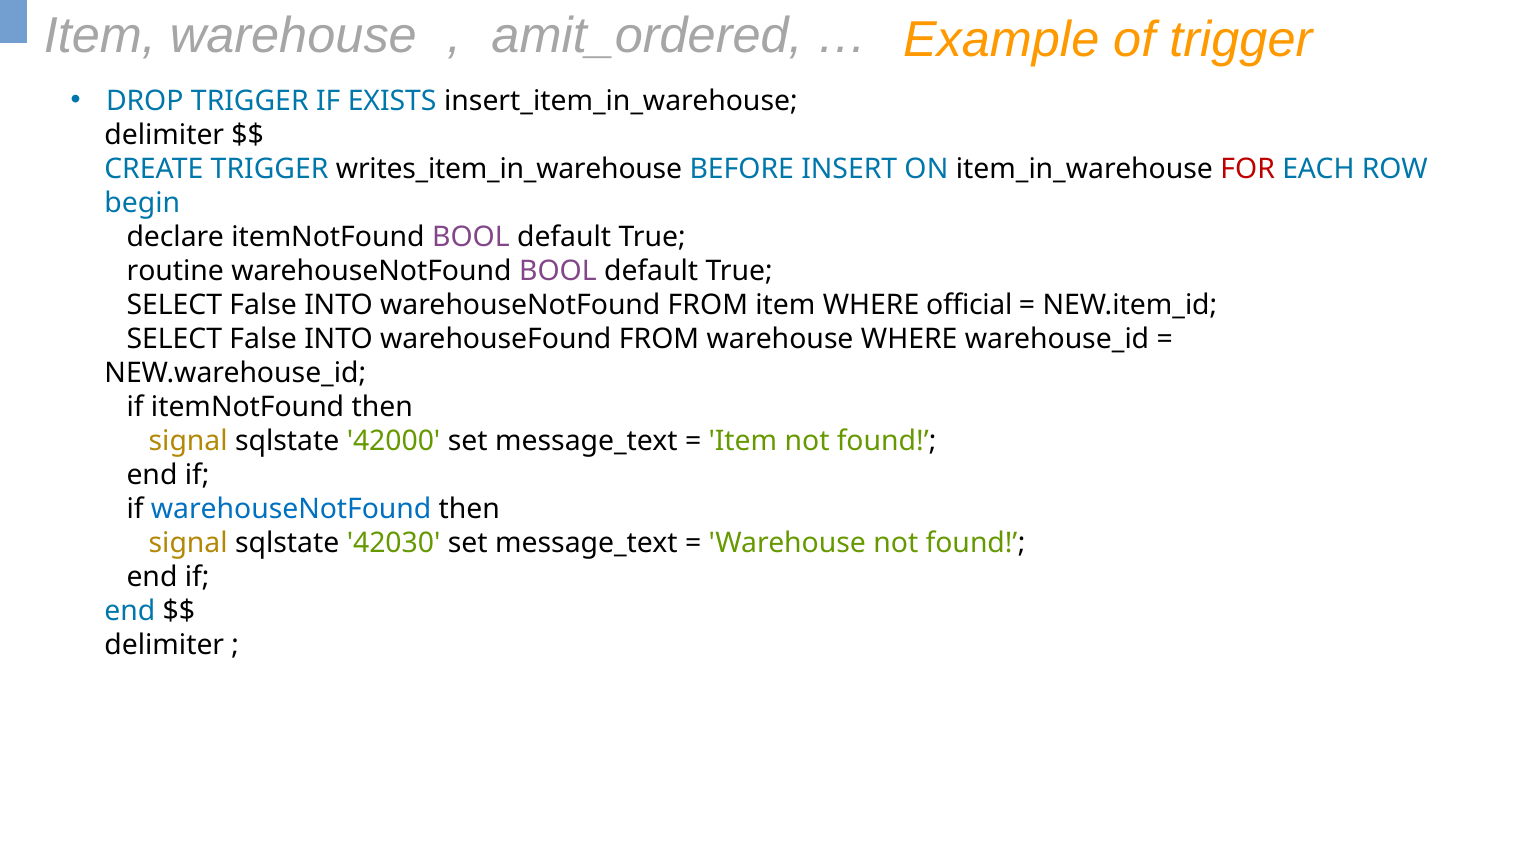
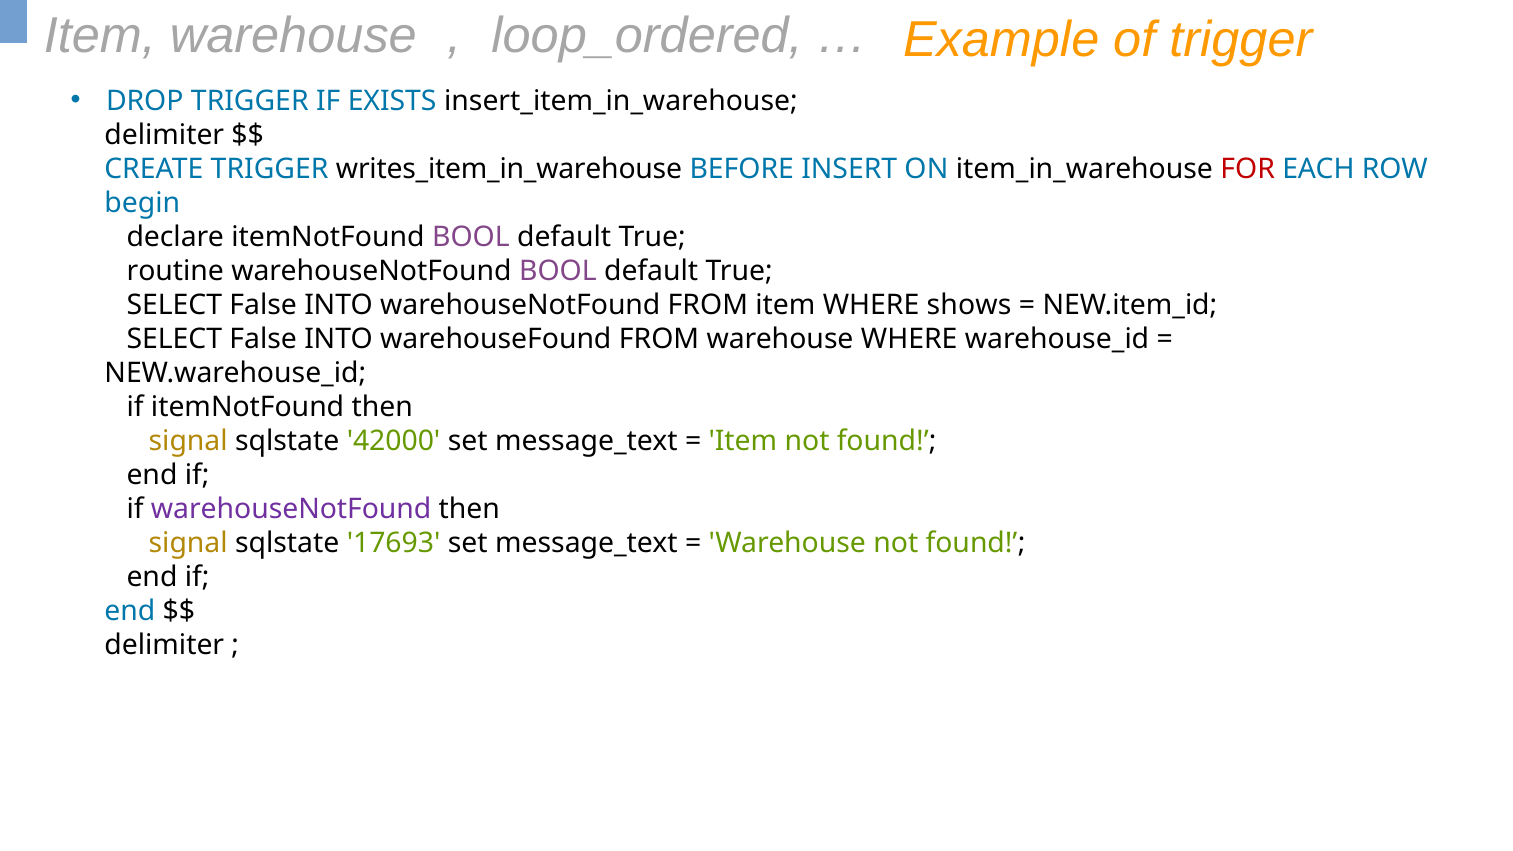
amit_ordered: amit_ordered -> loop_ordered
official: official -> shows
warehouseNotFound at (291, 509) colour: blue -> purple
42030: 42030 -> 17693
